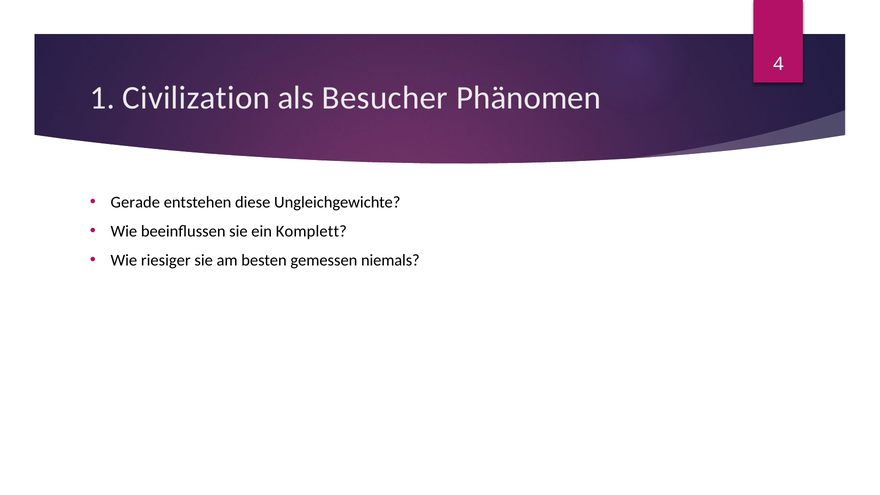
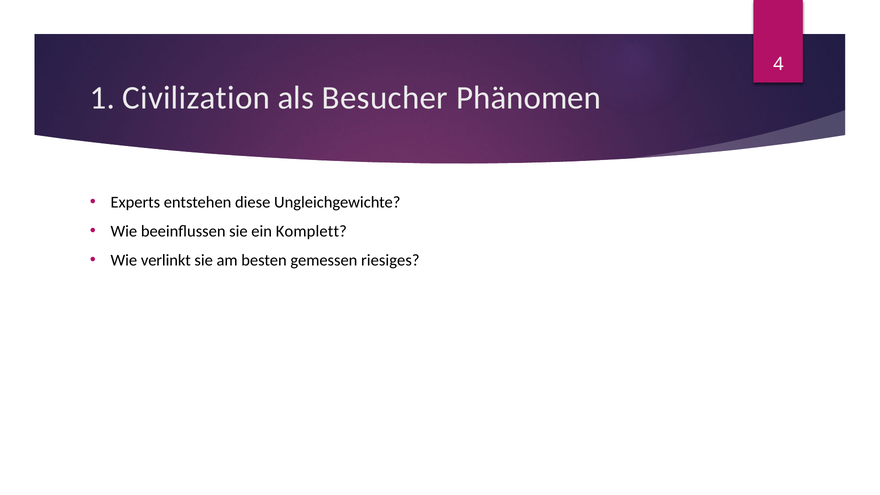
Gerade: Gerade -> Experts
riesiger: riesiger -> verlinkt
niemals: niemals -> riesiges
